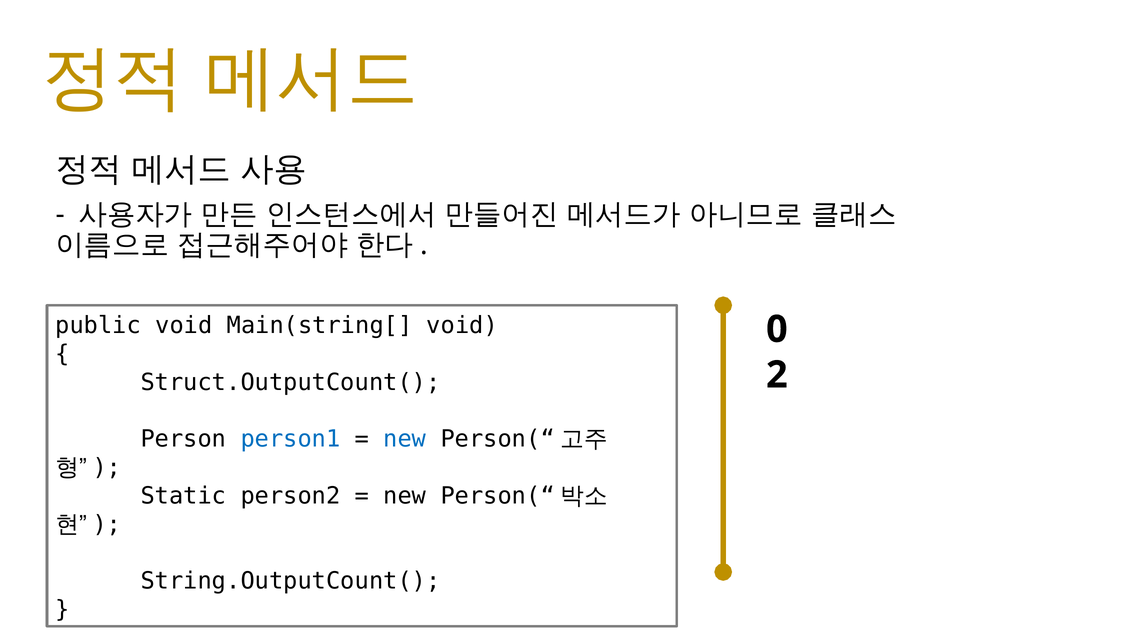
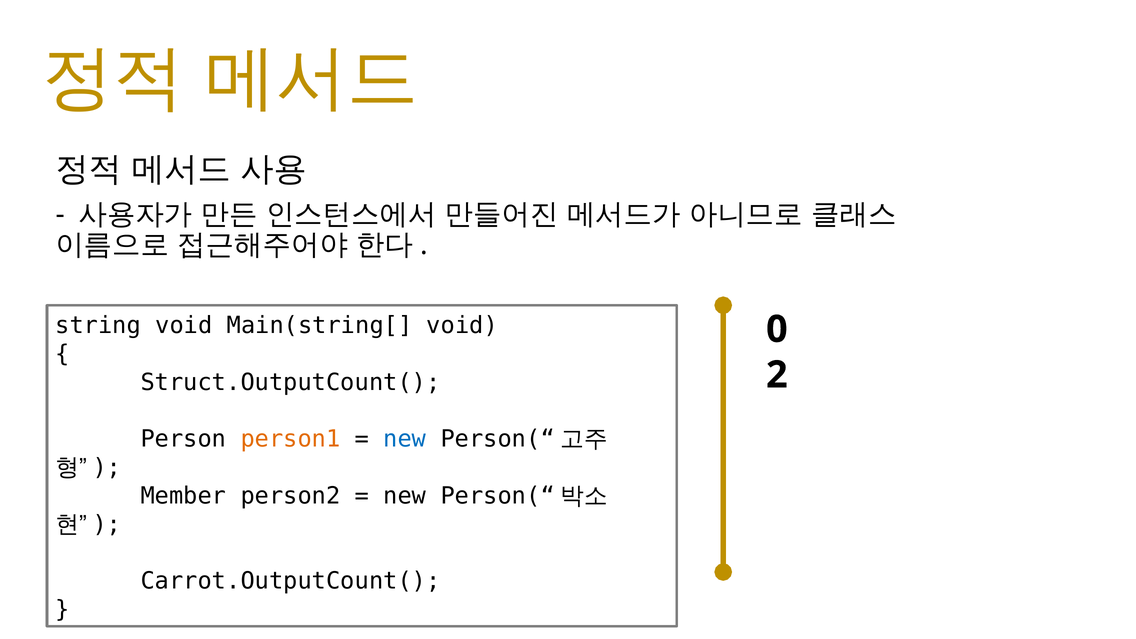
public: public -> string
person1 colour: blue -> orange
Static: Static -> Member
String.OutputCount(: String.OutputCount( -> Carrot.OutputCount(
